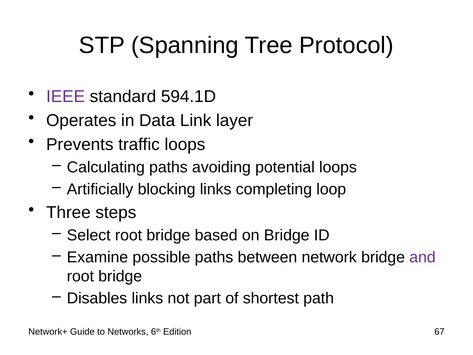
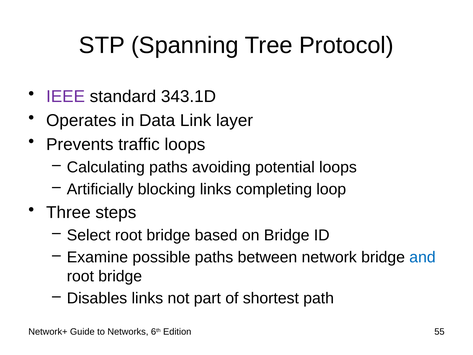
594.1D: 594.1D -> 343.1D
and colour: purple -> blue
67: 67 -> 55
